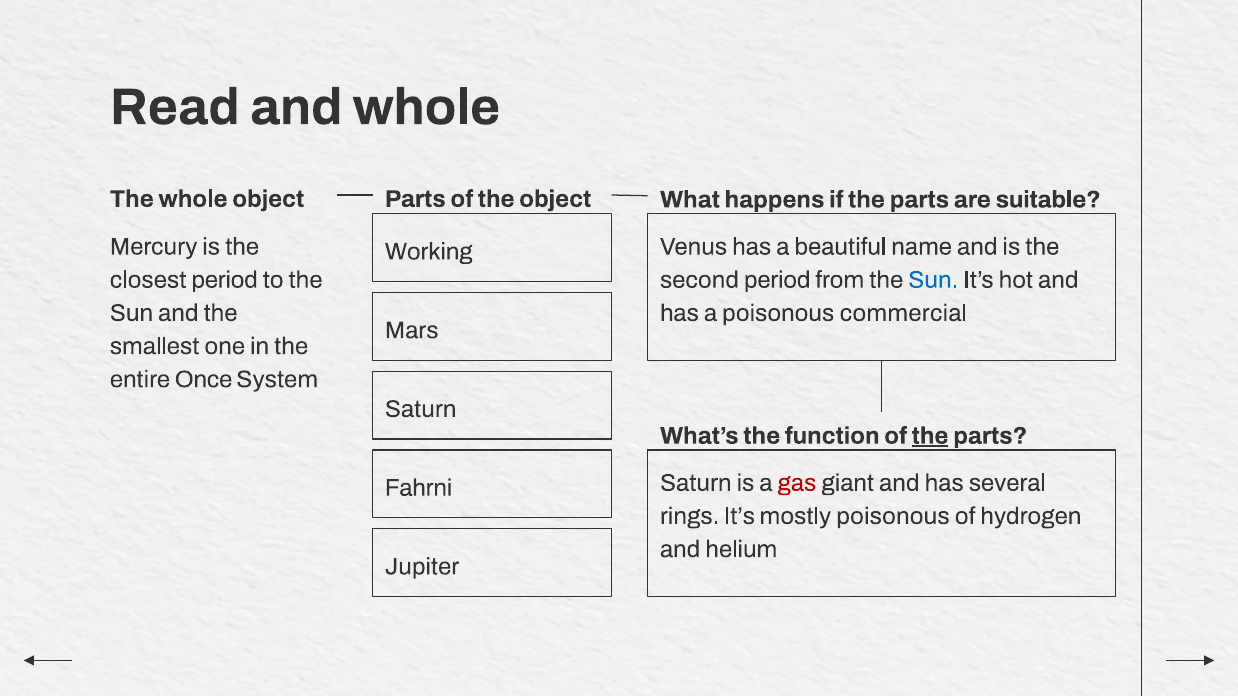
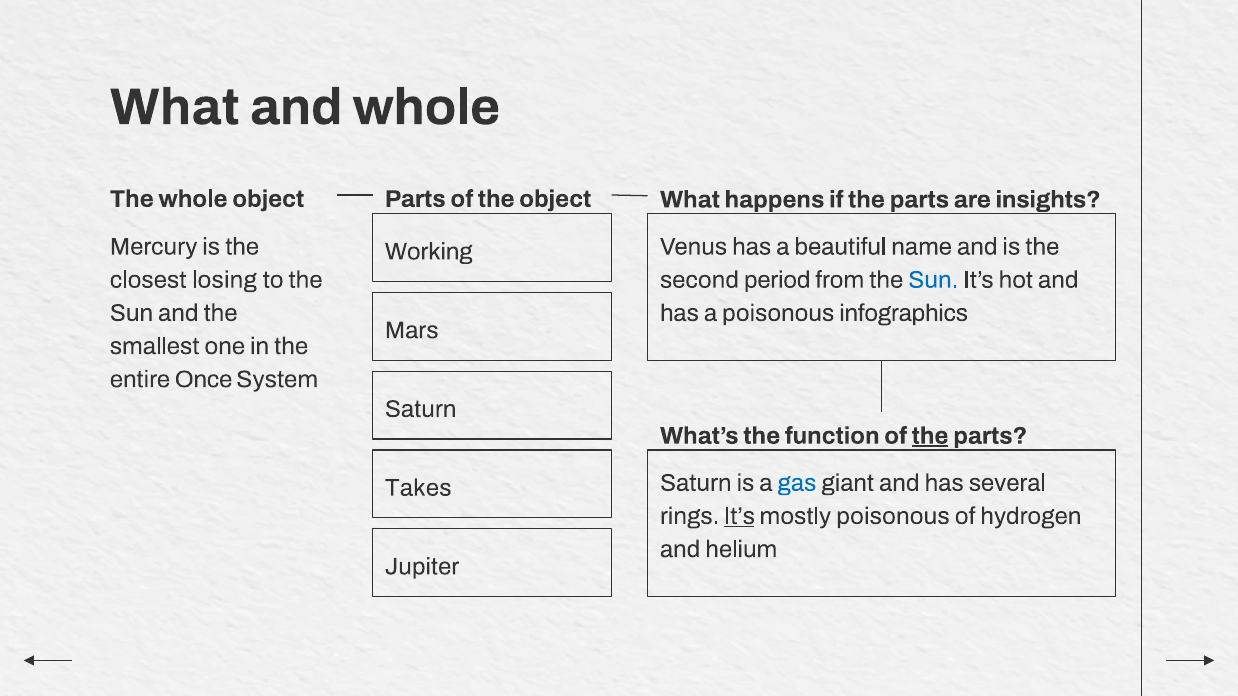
Read at (175, 107): Read -> What
suitable: suitable -> insights
closest period: period -> losing
commercial: commercial -> infographics
gas colour: red -> blue
Fahrni: Fahrni -> Takes
It’s at (740, 516) underline: none -> present
